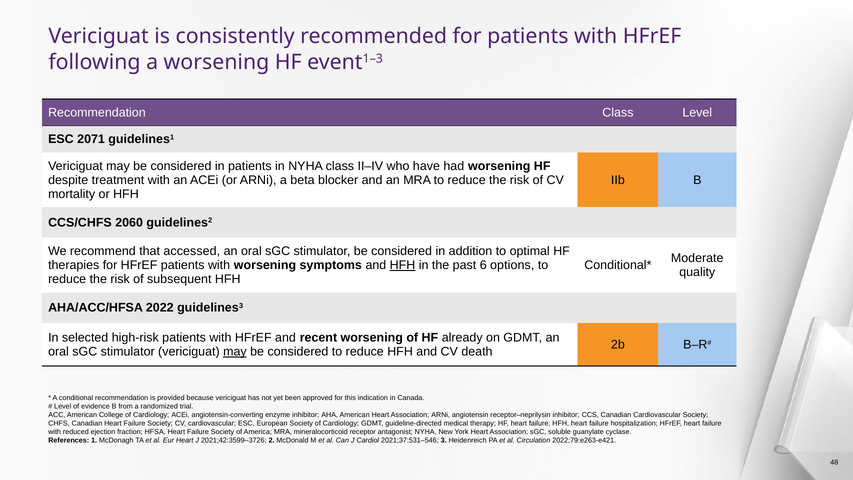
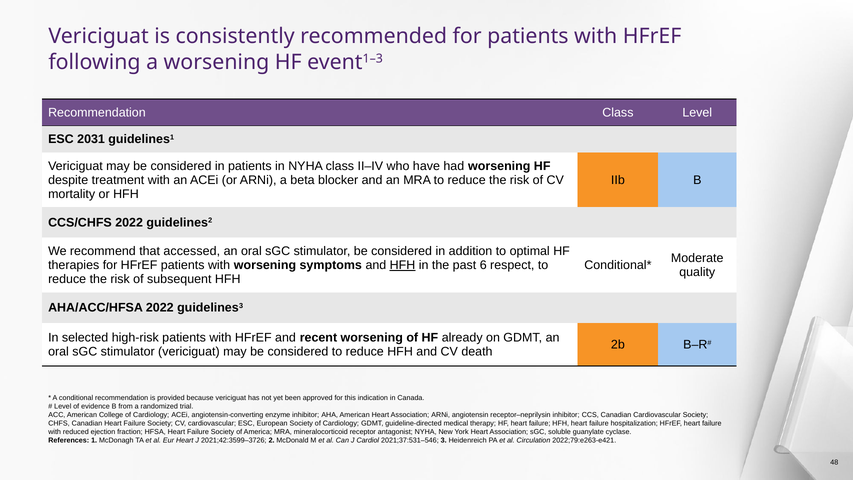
2071: 2071 -> 2031
CCS/CHFS 2060: 2060 -> 2022
options: options -> respect
may at (235, 352) underline: present -> none
